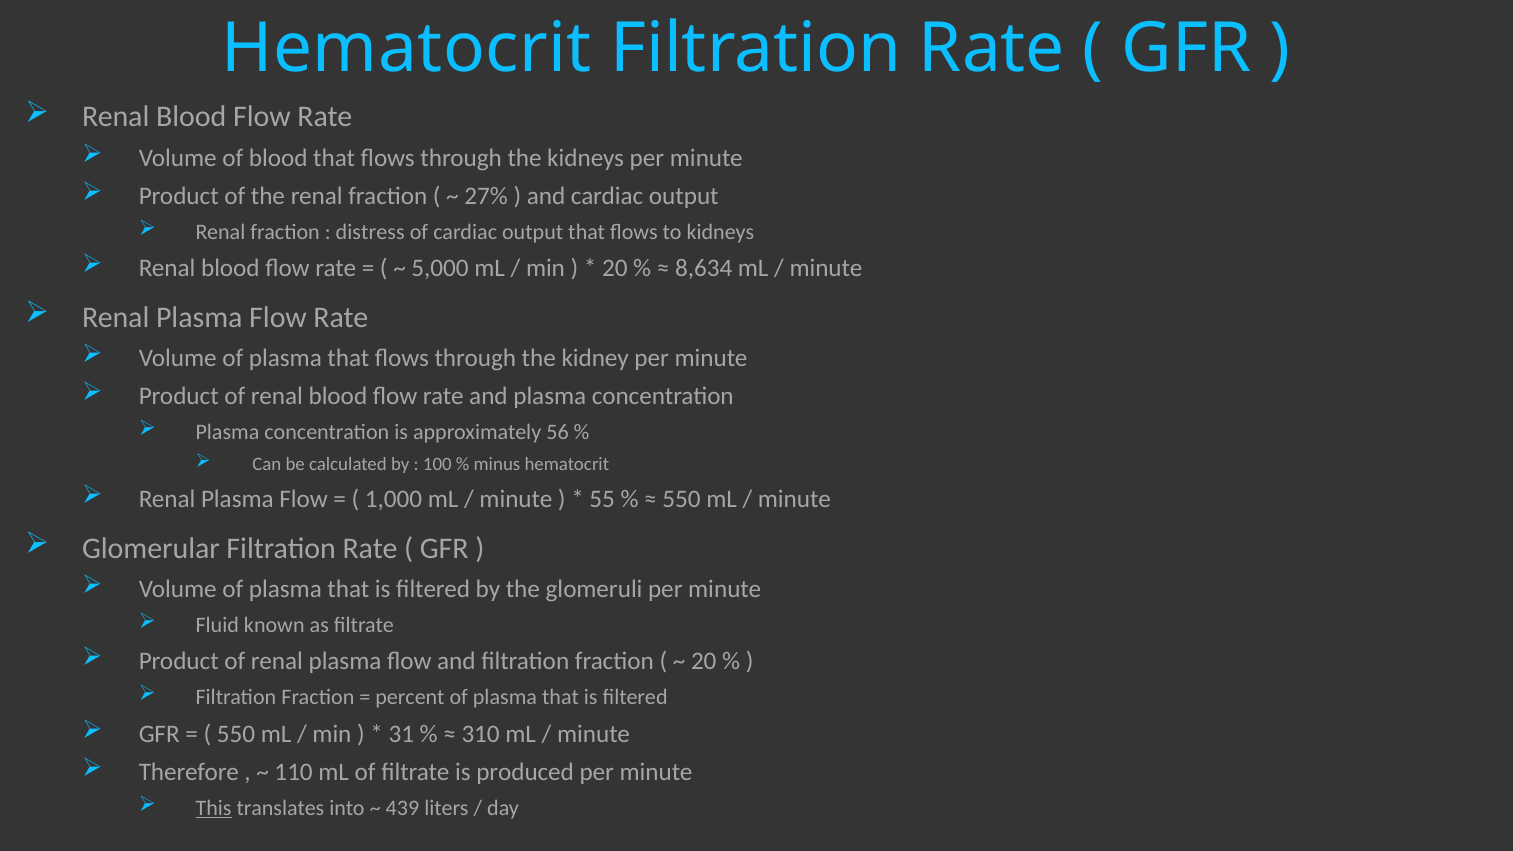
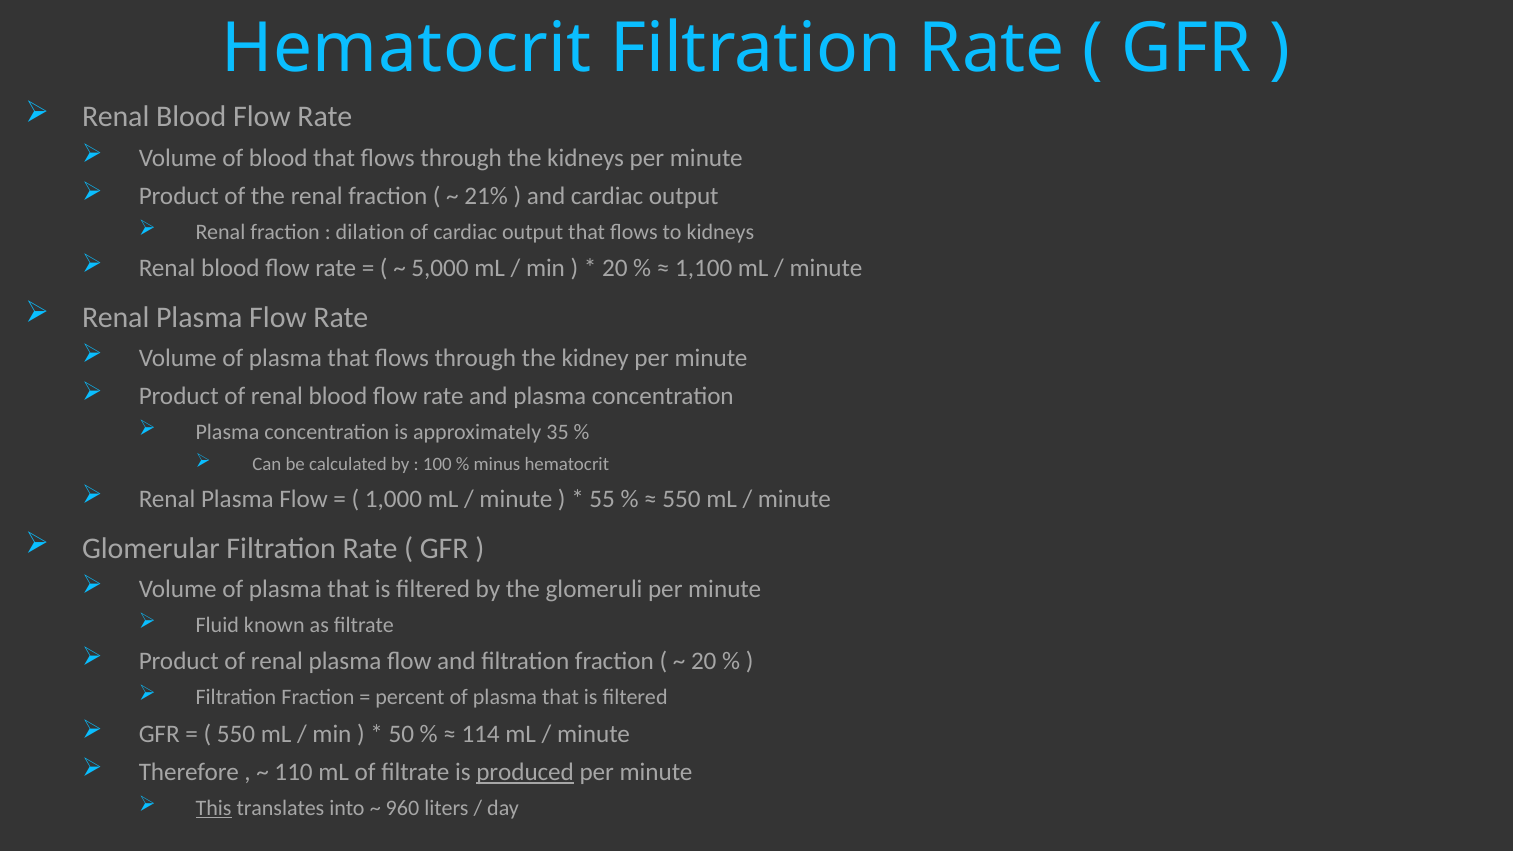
27%: 27% -> 21%
distress: distress -> dilation
8,634: 8,634 -> 1,100
56: 56 -> 35
31: 31 -> 50
310: 310 -> 114
produced underline: none -> present
439: 439 -> 960
